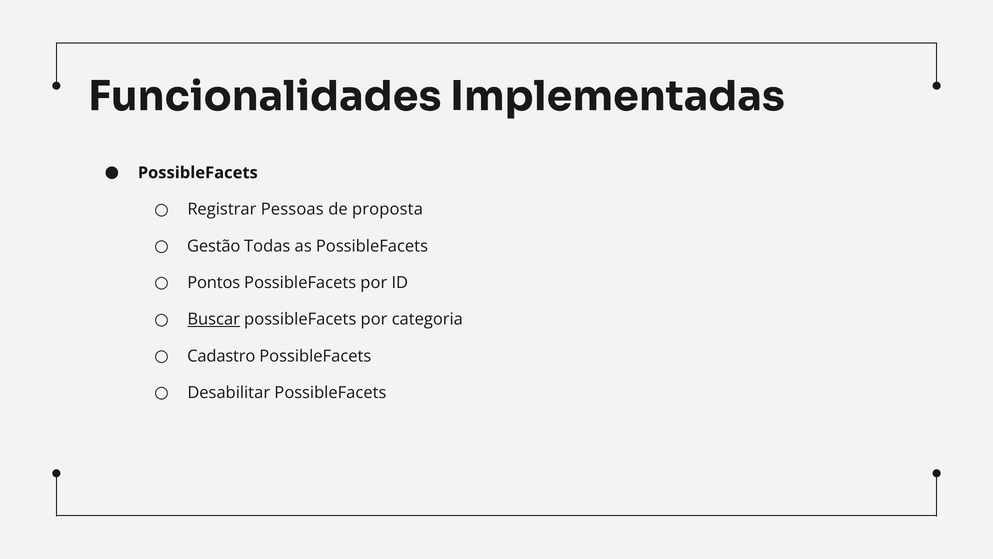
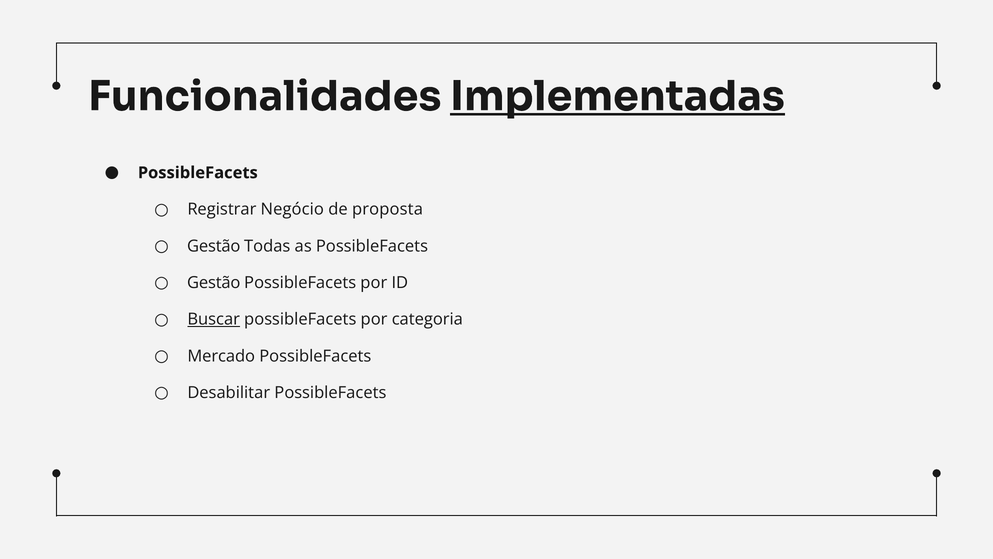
Implementadas underline: none -> present
Pessoas: Pessoas -> Negócio
Pontos at (214, 283): Pontos -> Gestão
Cadastro: Cadastro -> Mercado
